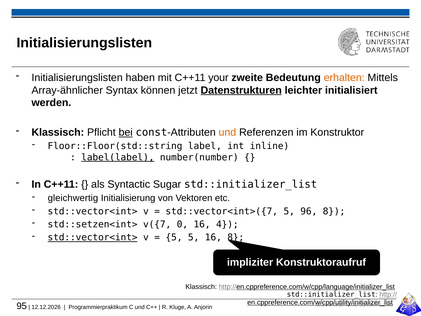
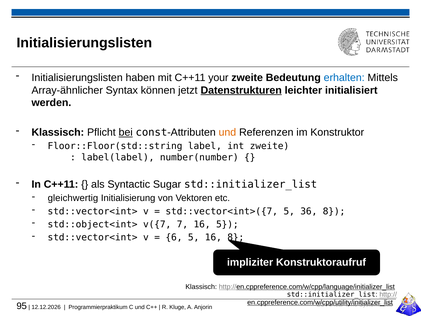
erhalten colour: orange -> blue
int inline: inline -> zweite
label(label underline: present -> none
96: 96 -> 36
std::setzen<int>: std::setzen<int> -> std::object<int>
0: 0 -> 7
16 4: 4 -> 5
std::vector<int> at (93, 237) underline: present -> none
5 at (174, 237): 5 -> 6
